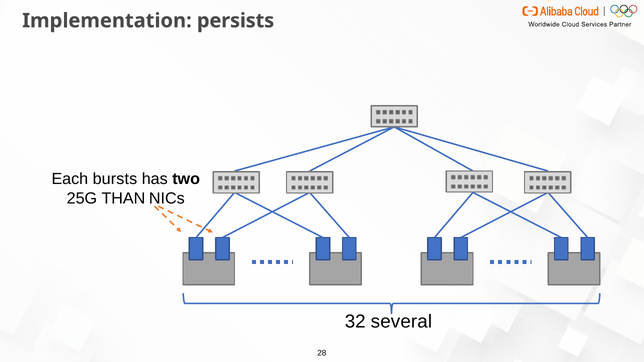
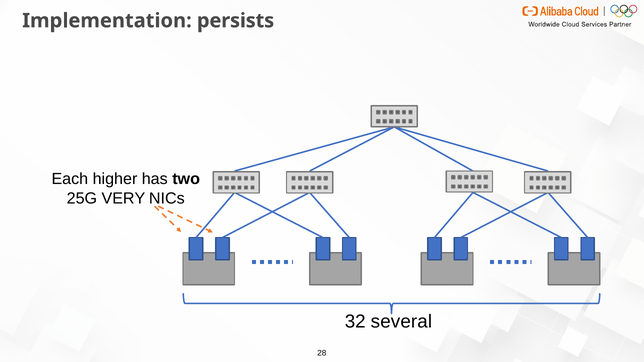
bursts: bursts -> higher
THAN: THAN -> VERY
